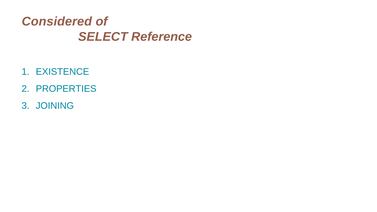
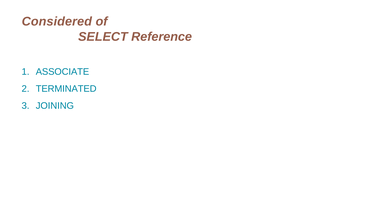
EXISTENCE: EXISTENCE -> ASSOCIATE
PROPERTIES: PROPERTIES -> TERMINATED
